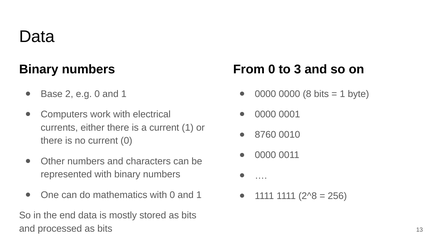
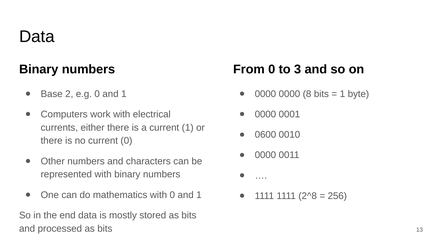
8760: 8760 -> 0600
